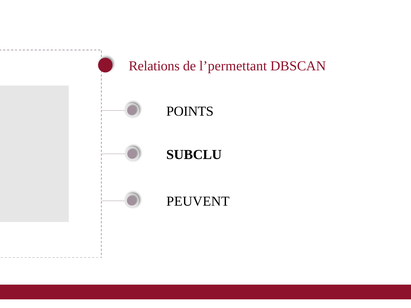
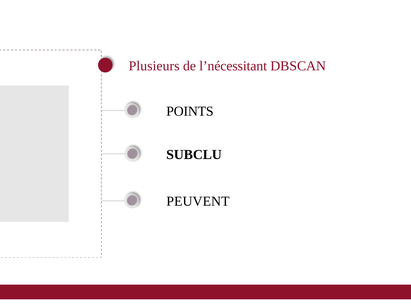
Relations: Relations -> Plusieurs
l’permettant: l’permettant -> l’nécessitant
